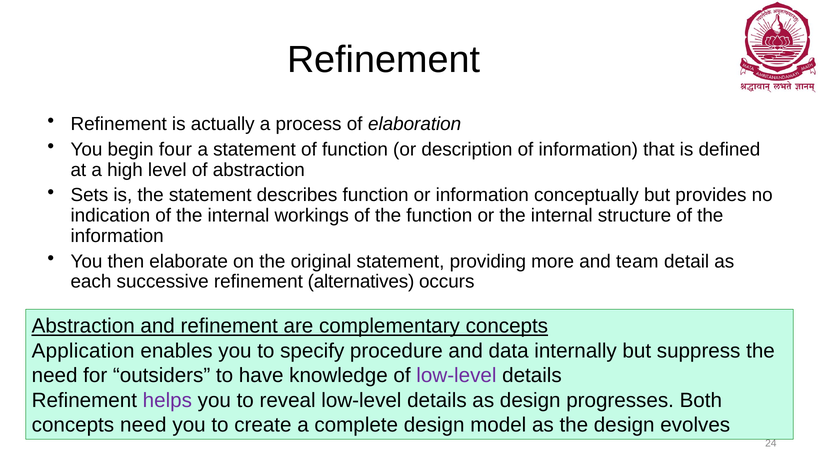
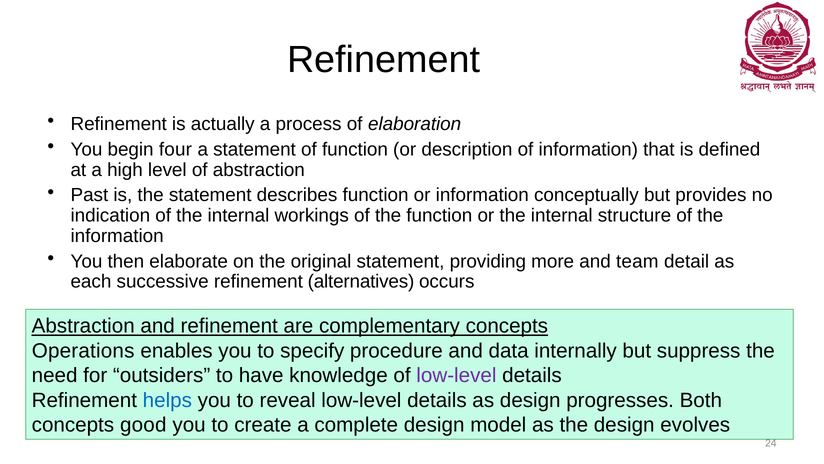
Sets: Sets -> Past
Application: Application -> Operations
helps colour: purple -> blue
concepts need: need -> good
